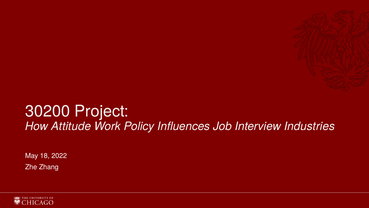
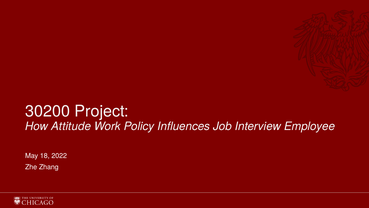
Industries: Industries -> Employee
